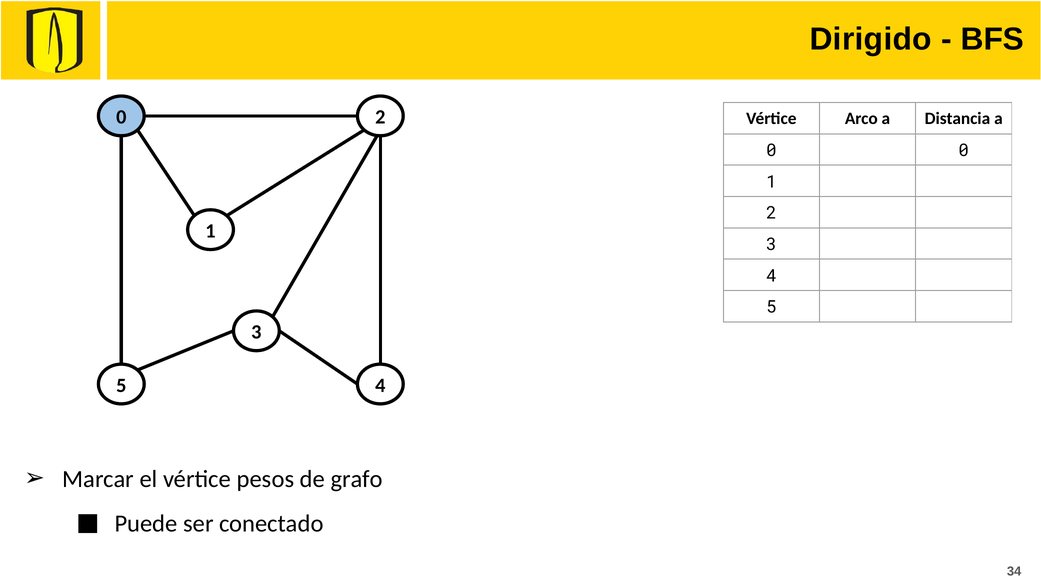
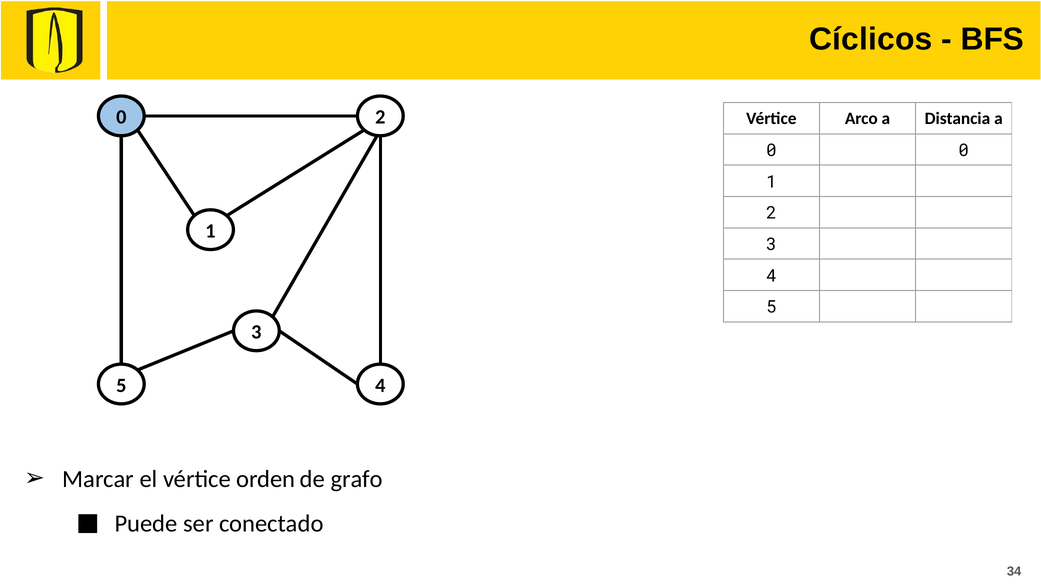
Dirigido: Dirigido -> Cíclicos
pesos: pesos -> orden
